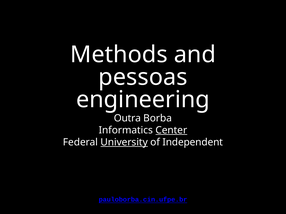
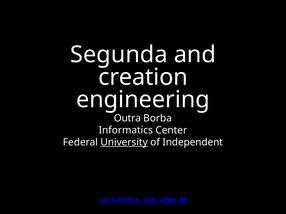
Methods: Methods -> Segunda
pessoas: pessoas -> creation
Center underline: present -> none
